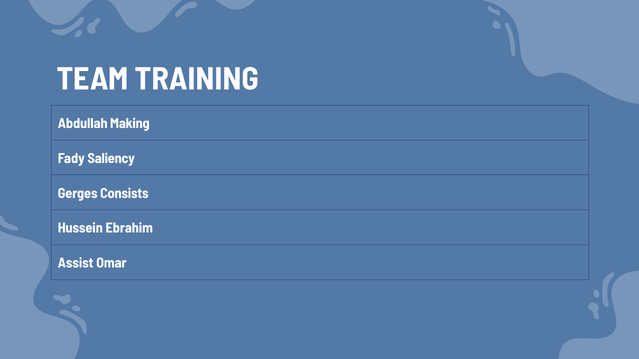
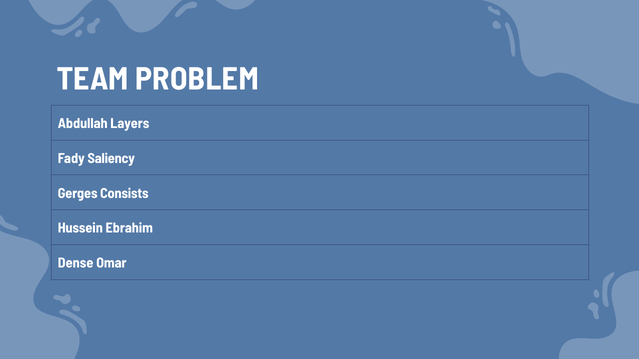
TRAINING: TRAINING -> PROBLEM
Making: Making -> Layers
Assist: Assist -> Dense
